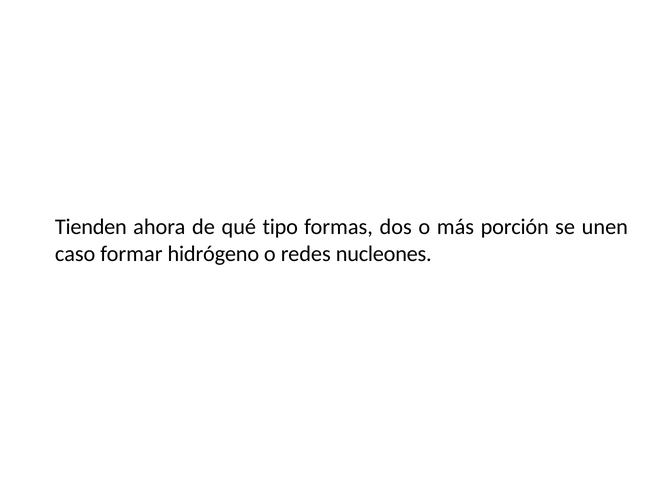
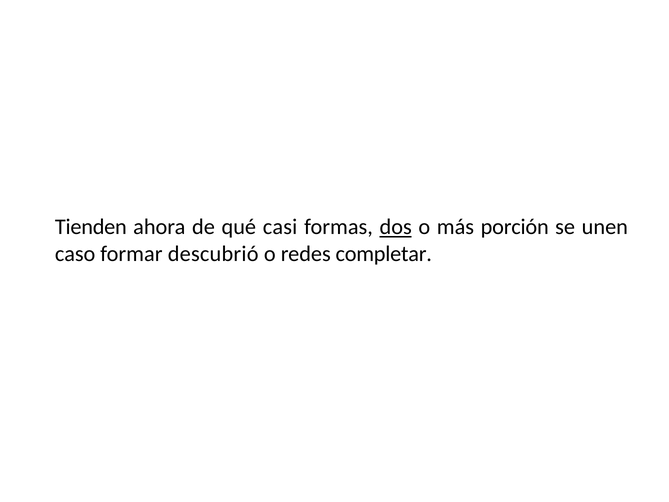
tipo: tipo -> casi
dos underline: none -> present
hidrógeno: hidrógeno -> descubrió
nucleones: nucleones -> completar
